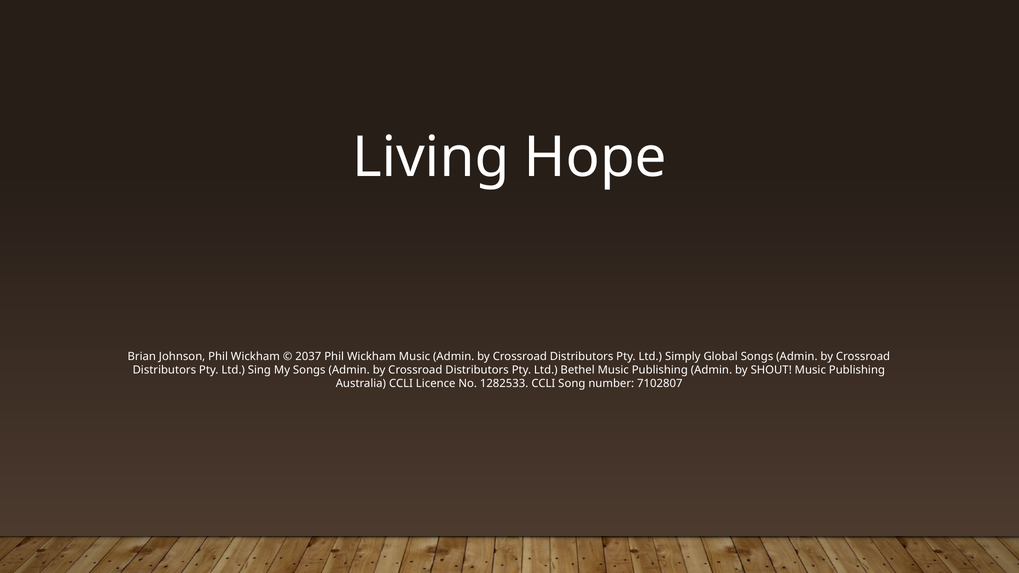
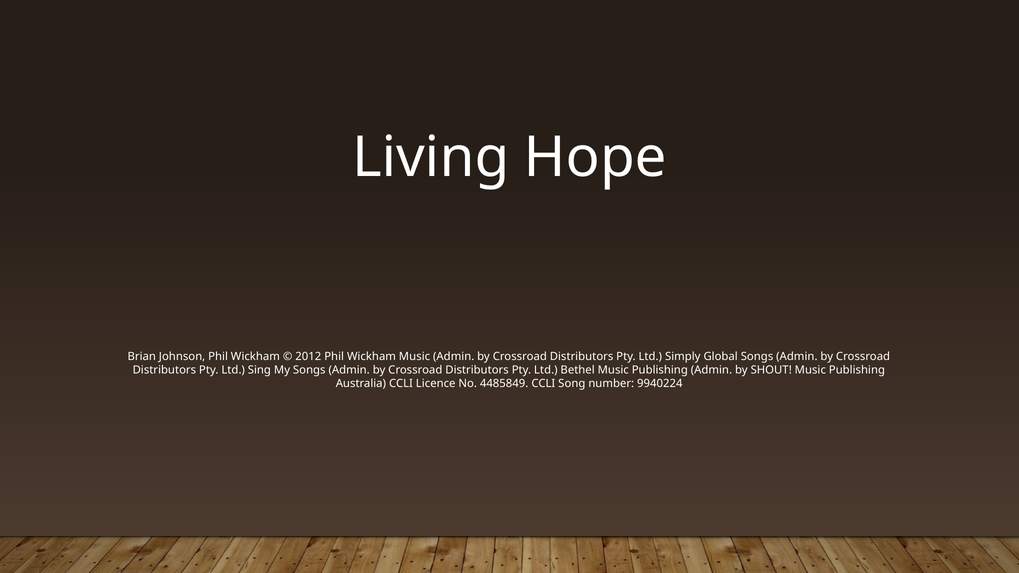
2037: 2037 -> 2012
1282533: 1282533 -> 4485849
7102807: 7102807 -> 9940224
